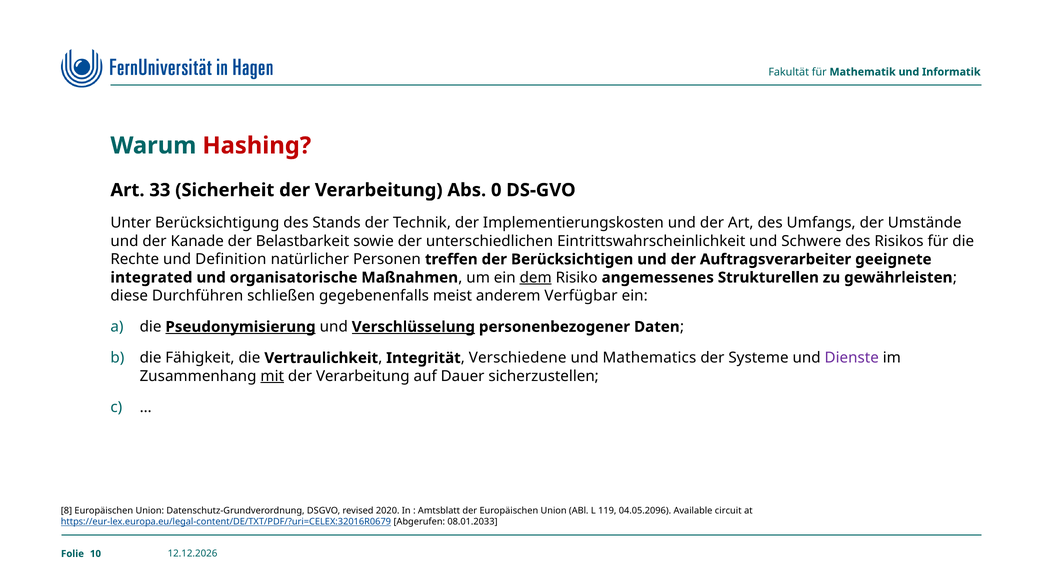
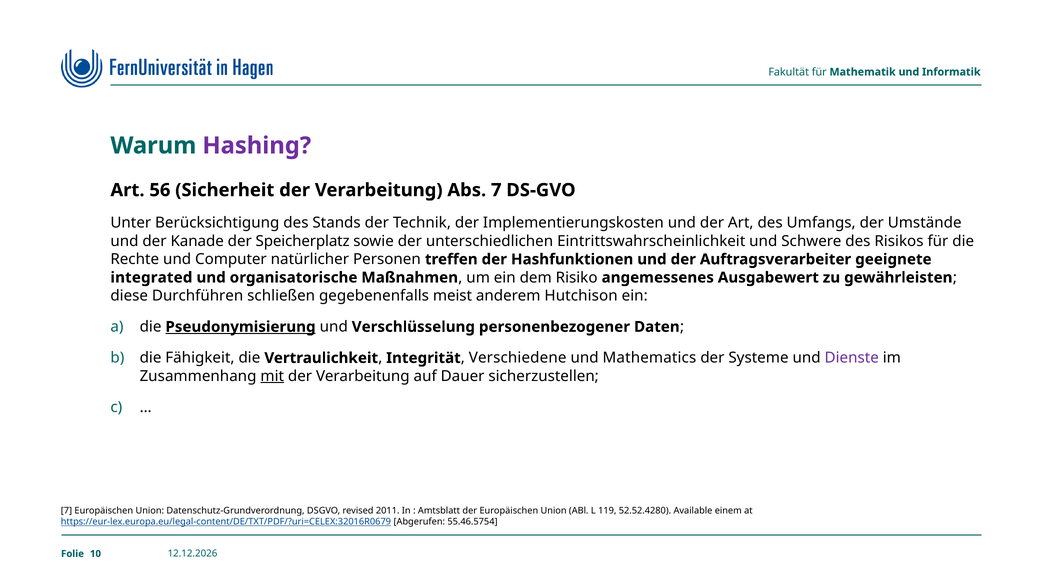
Hashing colour: red -> purple
33: 33 -> 56
Abs 0: 0 -> 7
Belastbarkeit: Belastbarkeit -> Speicherplatz
Definition: Definition -> Computer
Berücksichtigen: Berücksichtigen -> Hashfunktionen
dem underline: present -> none
Strukturellen: Strukturellen -> Ausgabewert
Verfügbar: Verfügbar -> Hutchison
Verschlüsselung underline: present -> none
8 at (66, 511): 8 -> 7
2020: 2020 -> 2011
04.05.2096: 04.05.2096 -> 52.52.4280
circuit: circuit -> einem
08.01.2033: 08.01.2033 -> 55.46.5754
